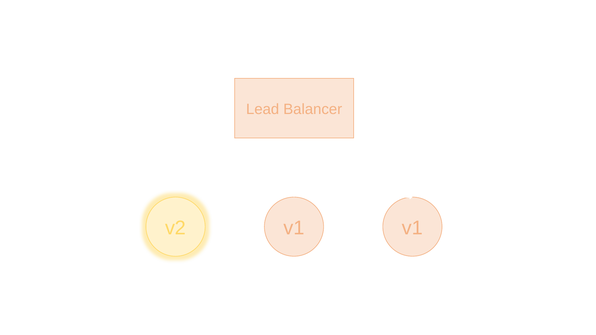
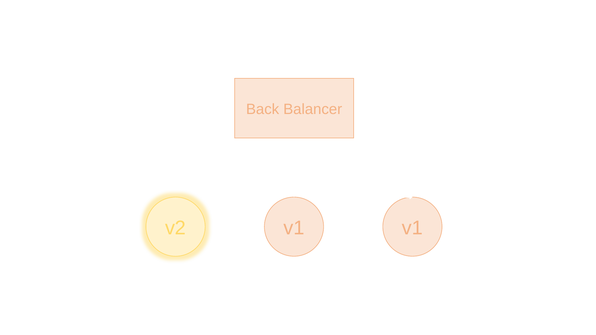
Lead: Lead -> Back
